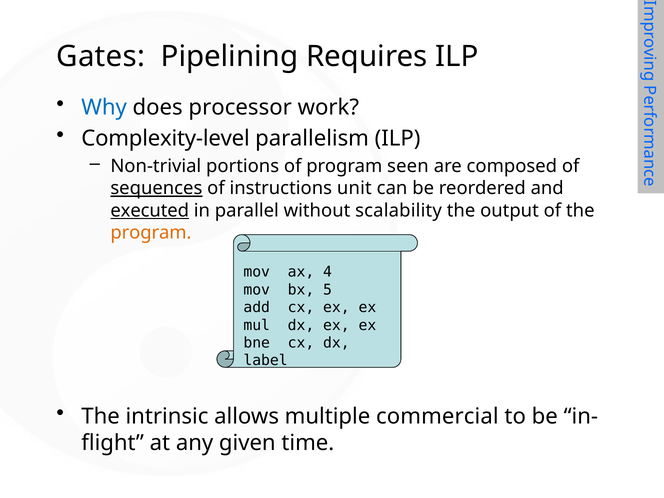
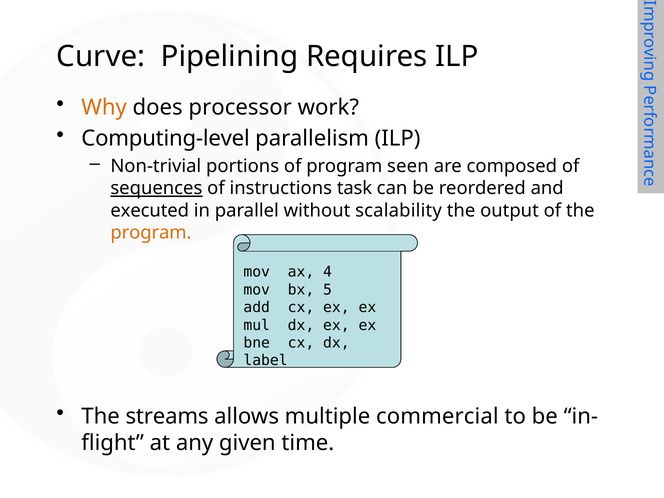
Gates: Gates -> Curve
Why colour: blue -> orange
Complexity-level: Complexity-level -> Computing-level
unit: unit -> task
executed underline: present -> none
intrinsic: intrinsic -> streams
